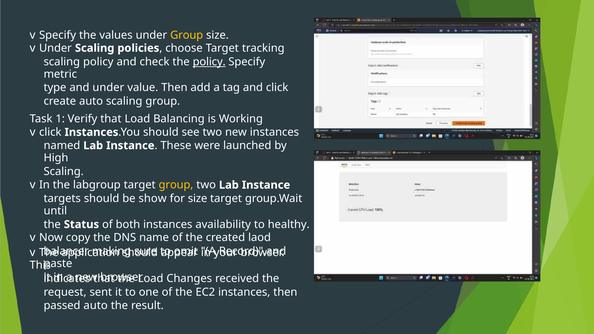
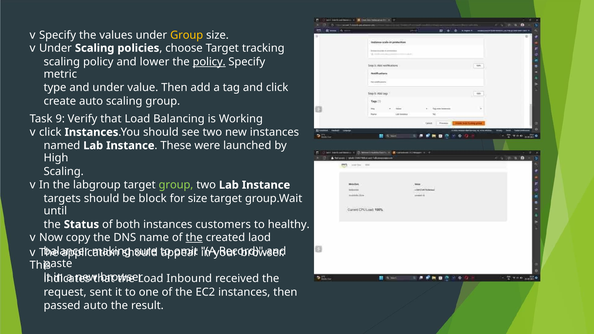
check: check -> lower
1: 1 -> 9
group at (176, 185) colour: yellow -> light green
show: show -> block
availability: availability -> customers
the at (194, 238) underline: none -> present
Changes: Changes -> Inbound
